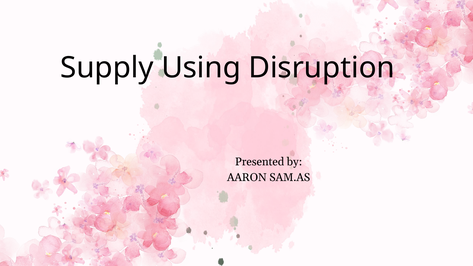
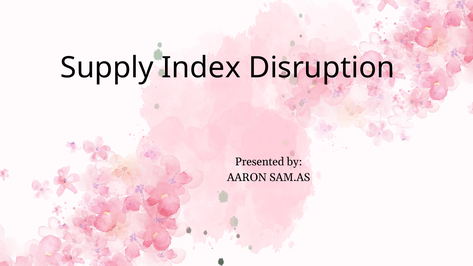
Using: Using -> Index
